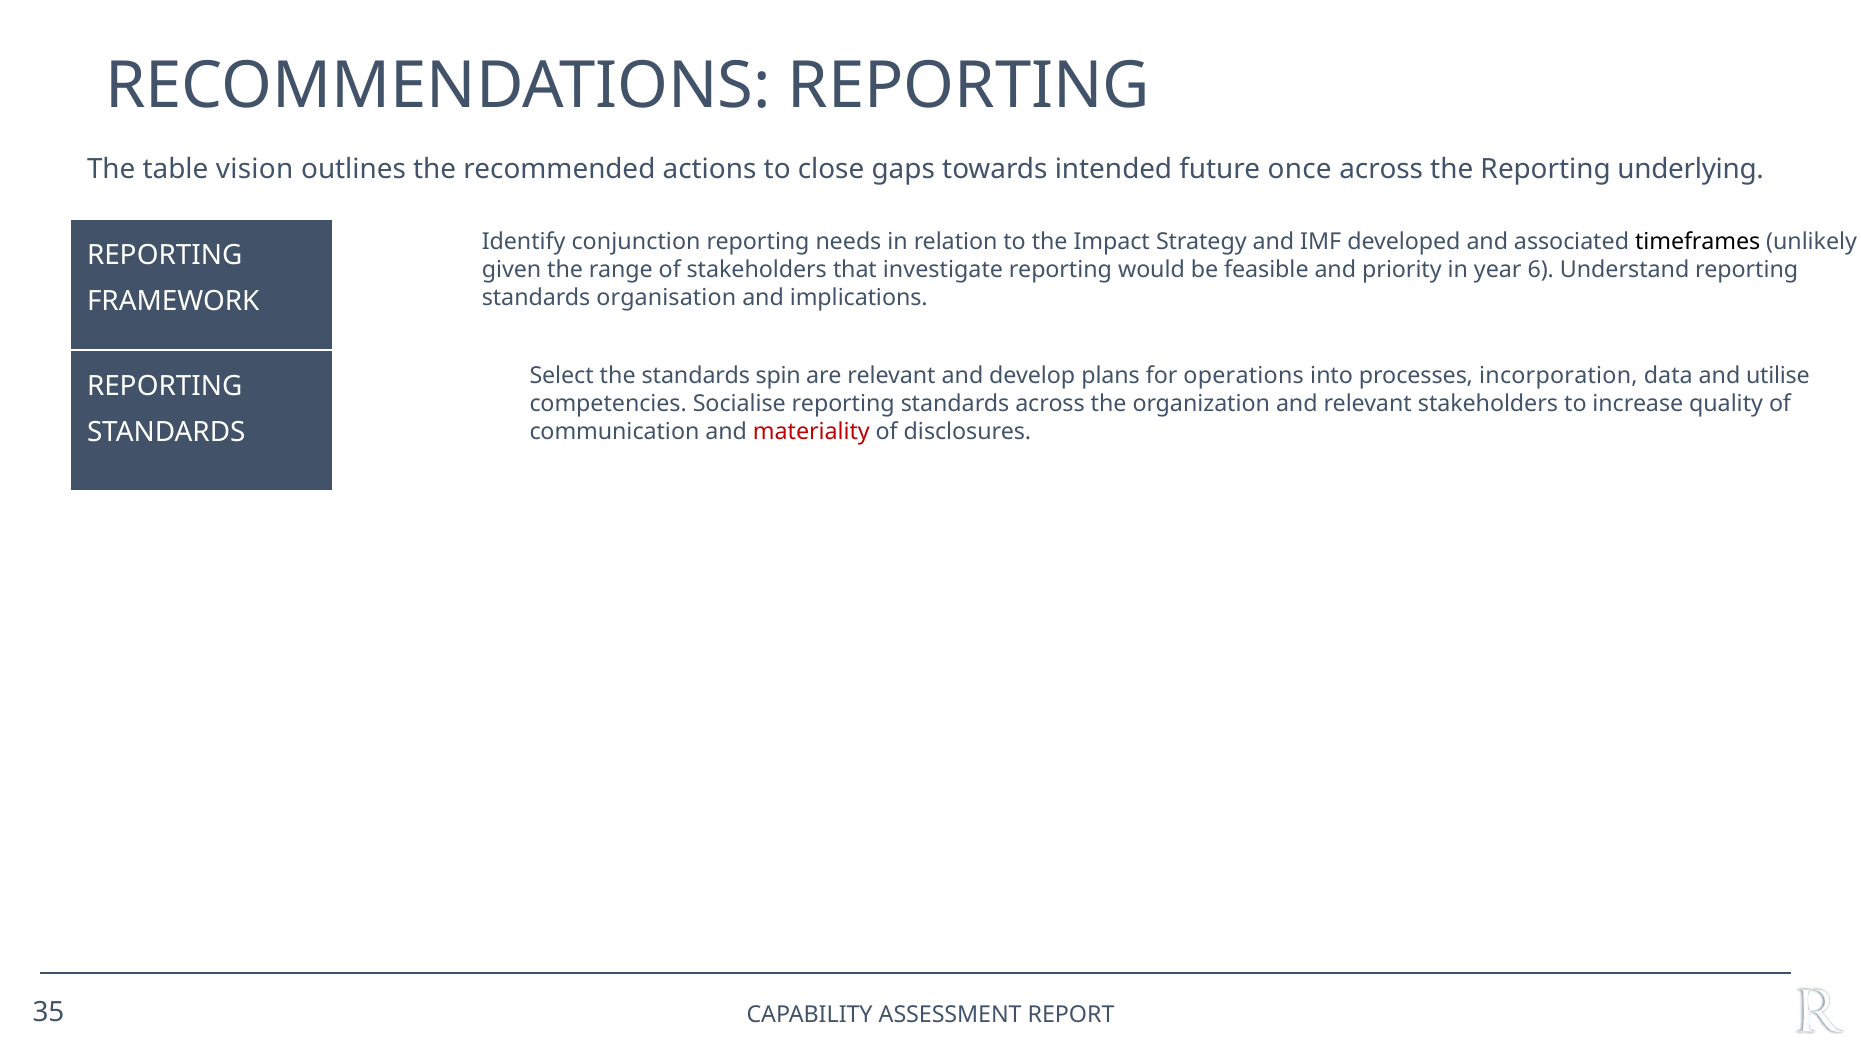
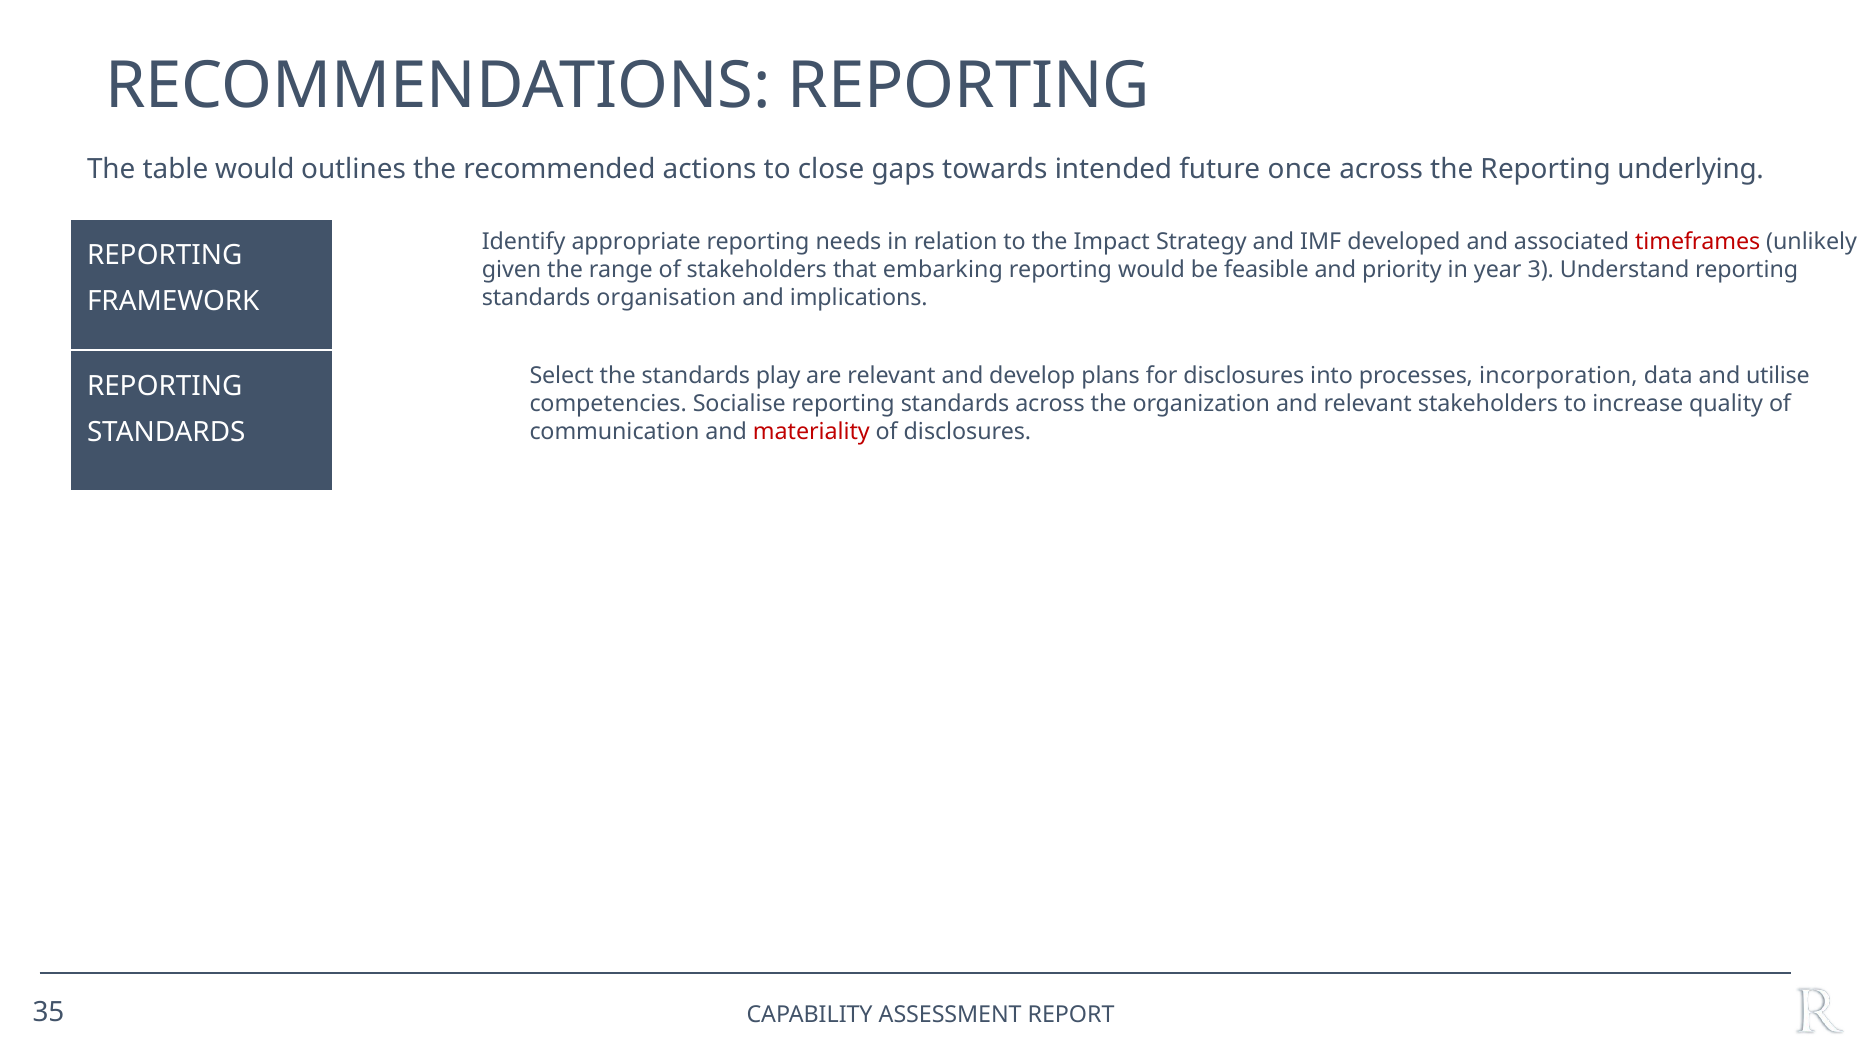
table vision: vision -> would
conjunction: conjunction -> appropriate
timeframes colour: black -> red
investigate: investigate -> embarking
6: 6 -> 3
spin: spin -> play
for operations: operations -> disclosures
